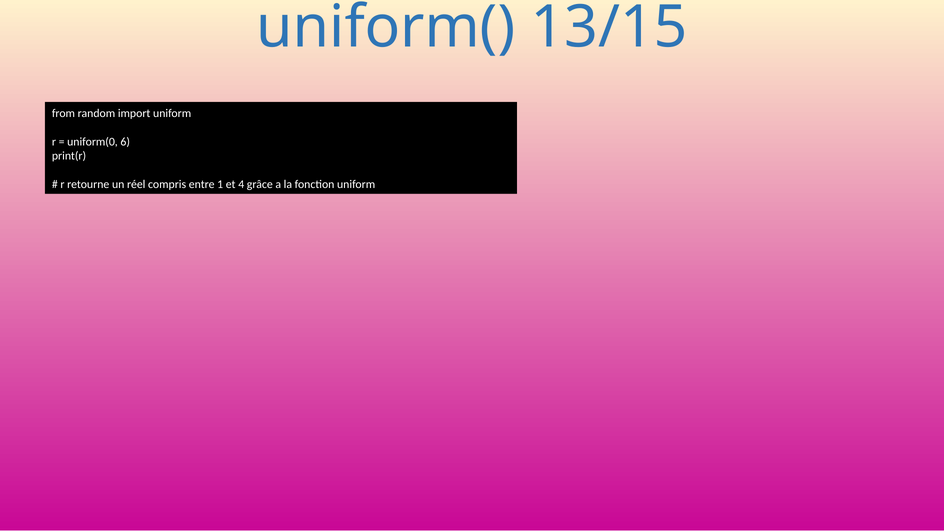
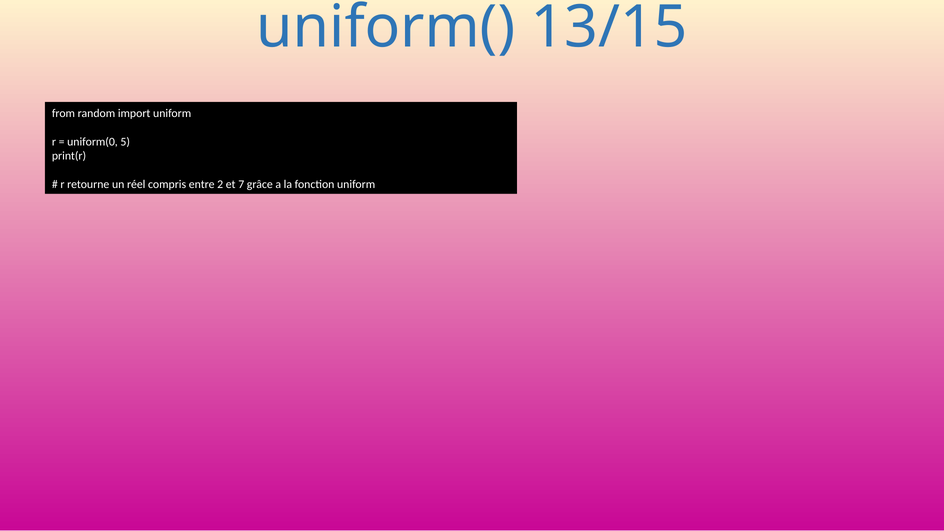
6: 6 -> 5
1: 1 -> 2
4: 4 -> 7
